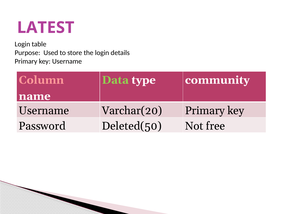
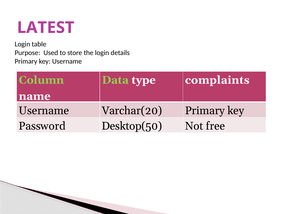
Column colour: pink -> light green
community: community -> complaints
Deleted(50: Deleted(50 -> Desktop(50
